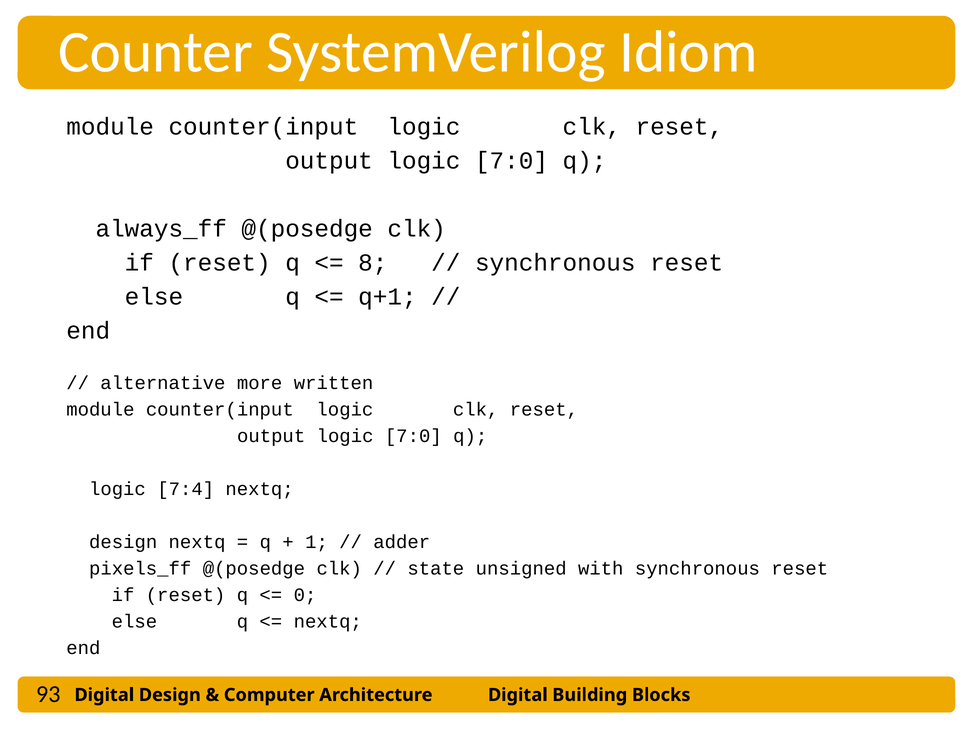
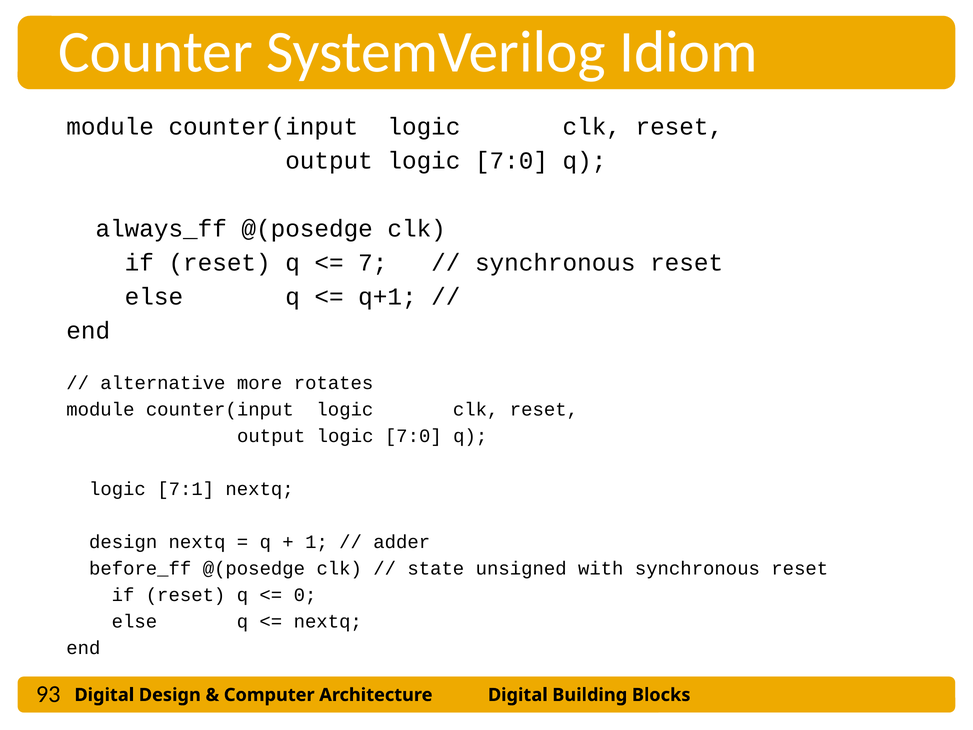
8: 8 -> 7
written: written -> rotates
7:4: 7:4 -> 7:1
pixels_ff: pixels_ff -> before_ff
